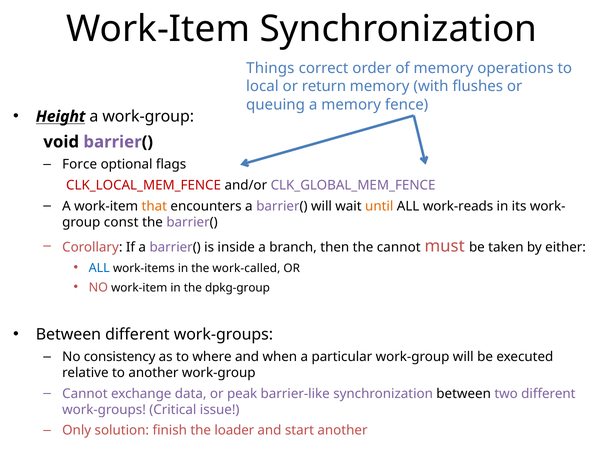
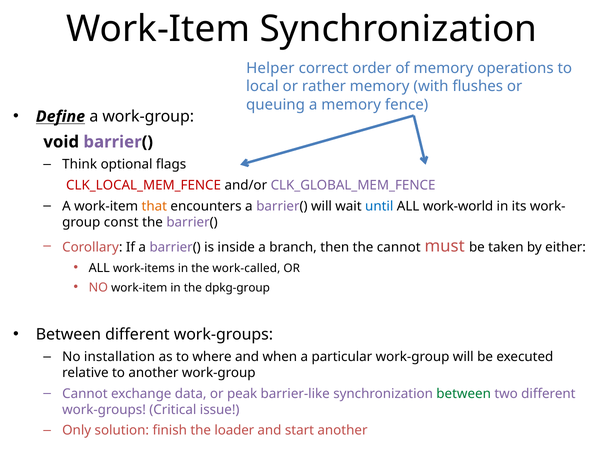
Things: Things -> Helper
return: return -> rather
Height: Height -> Define
Force: Force -> Think
until colour: orange -> blue
work-reads: work-reads -> work-world
ALL at (99, 268) colour: blue -> black
consistency: consistency -> installation
between at (464, 394) colour: black -> green
